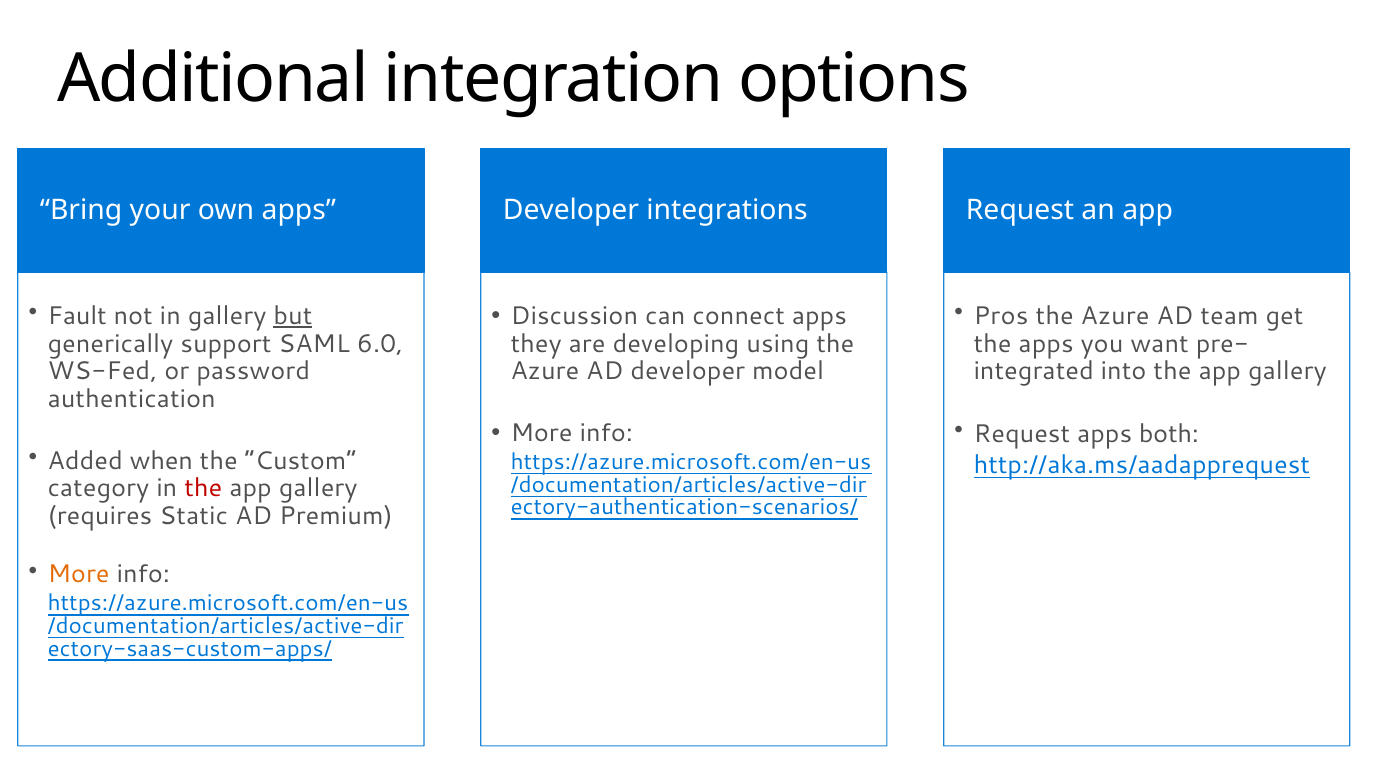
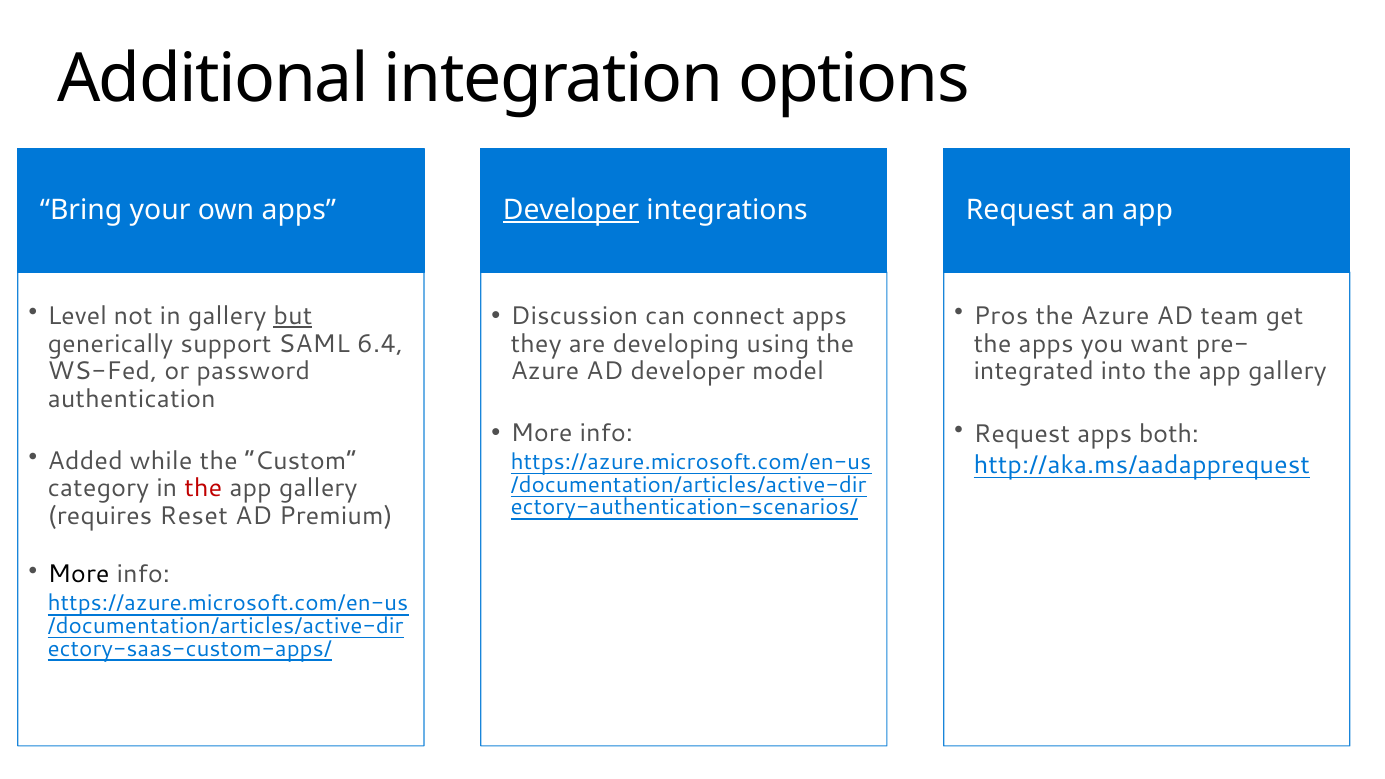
Developer at (571, 210) underline: none -> present
Fault: Fault -> Level
6.0: 6.0 -> 6.4
when: when -> while
Static: Static -> Reset
More at (79, 574) colour: orange -> black
